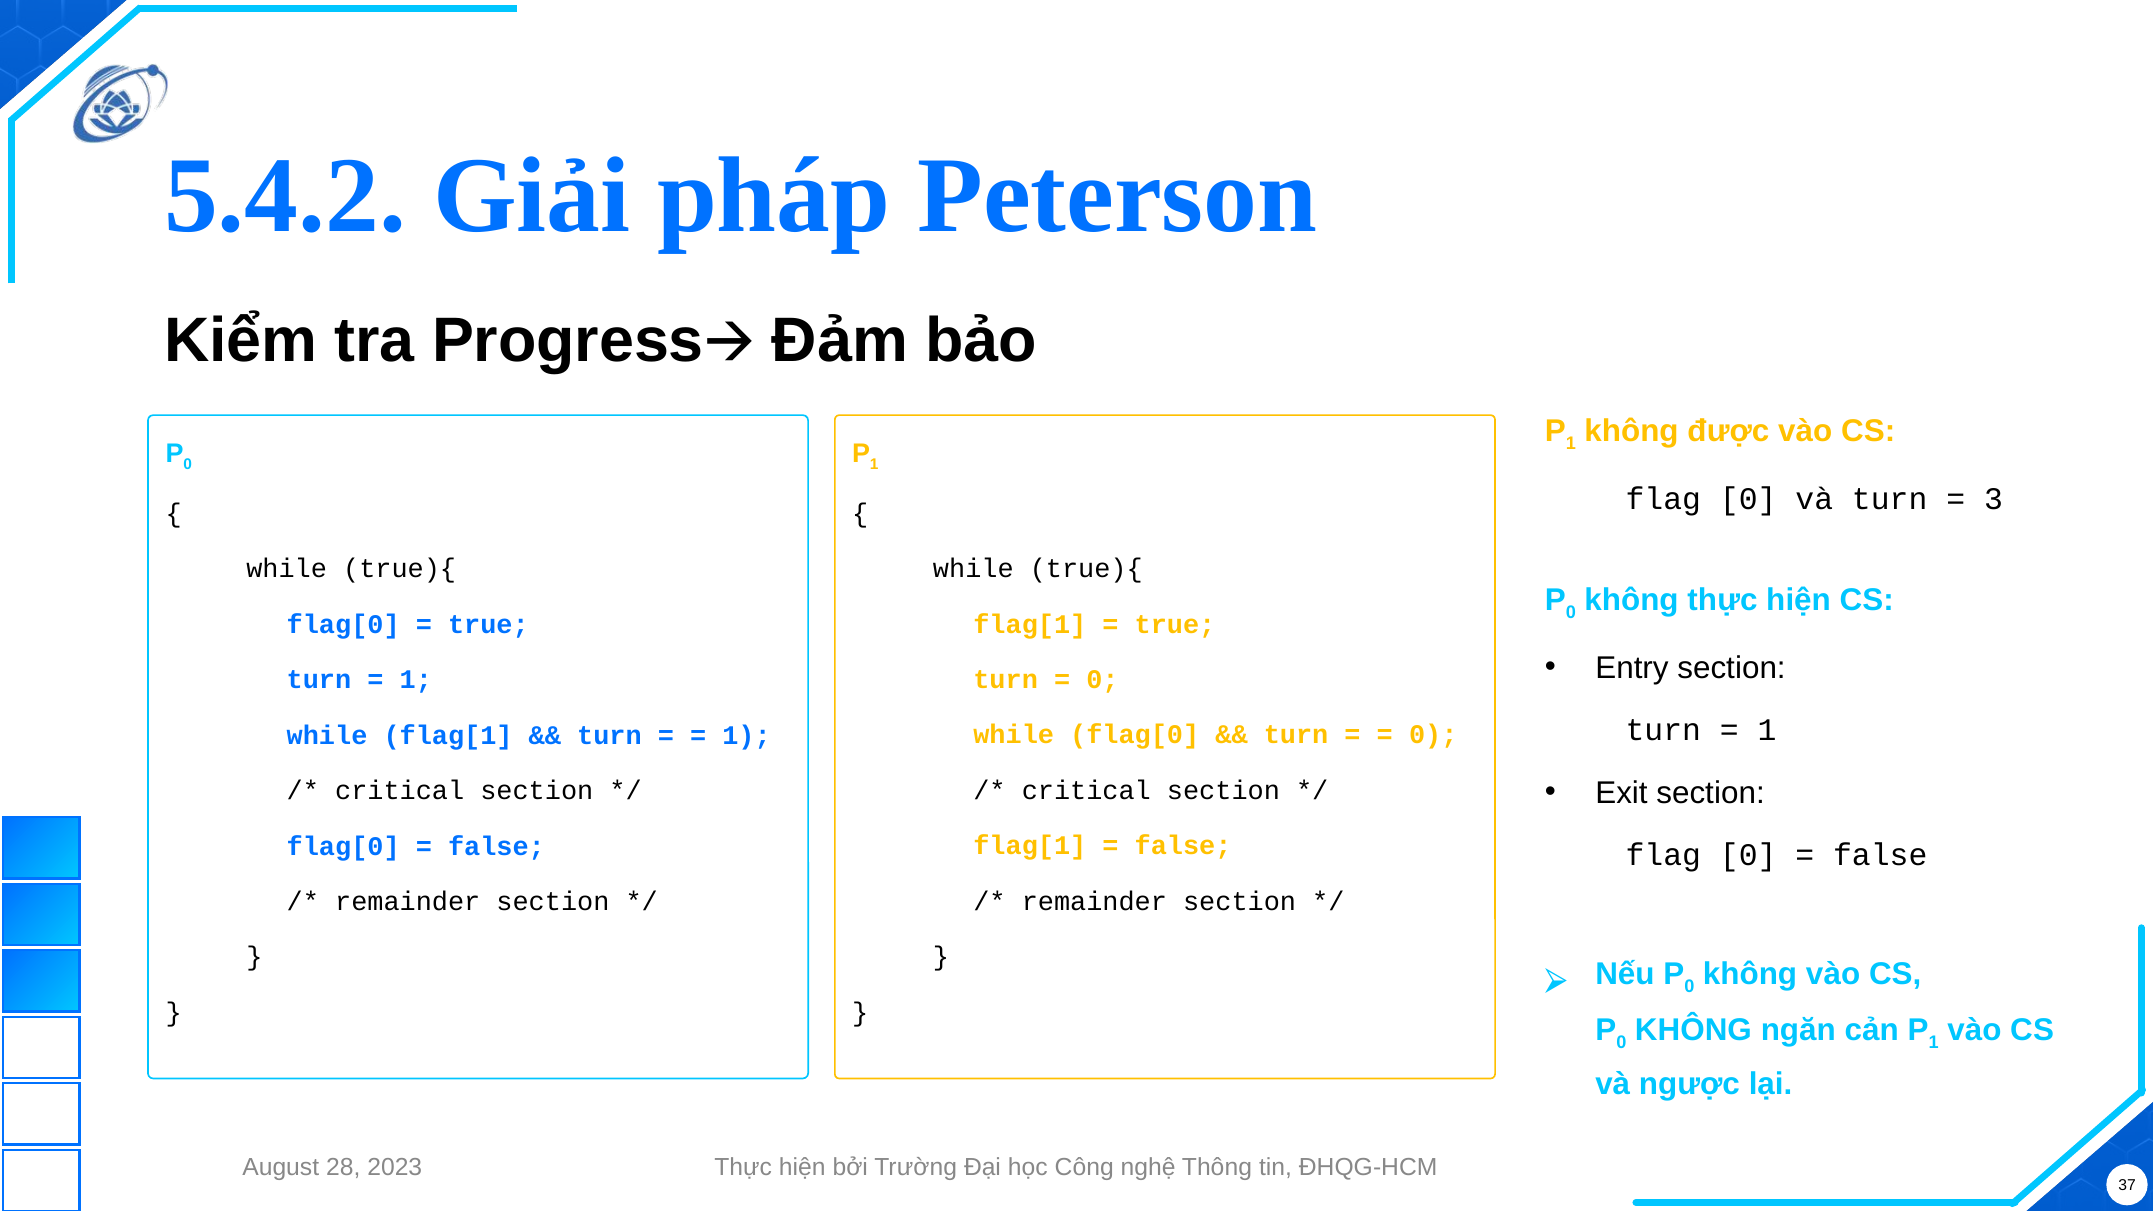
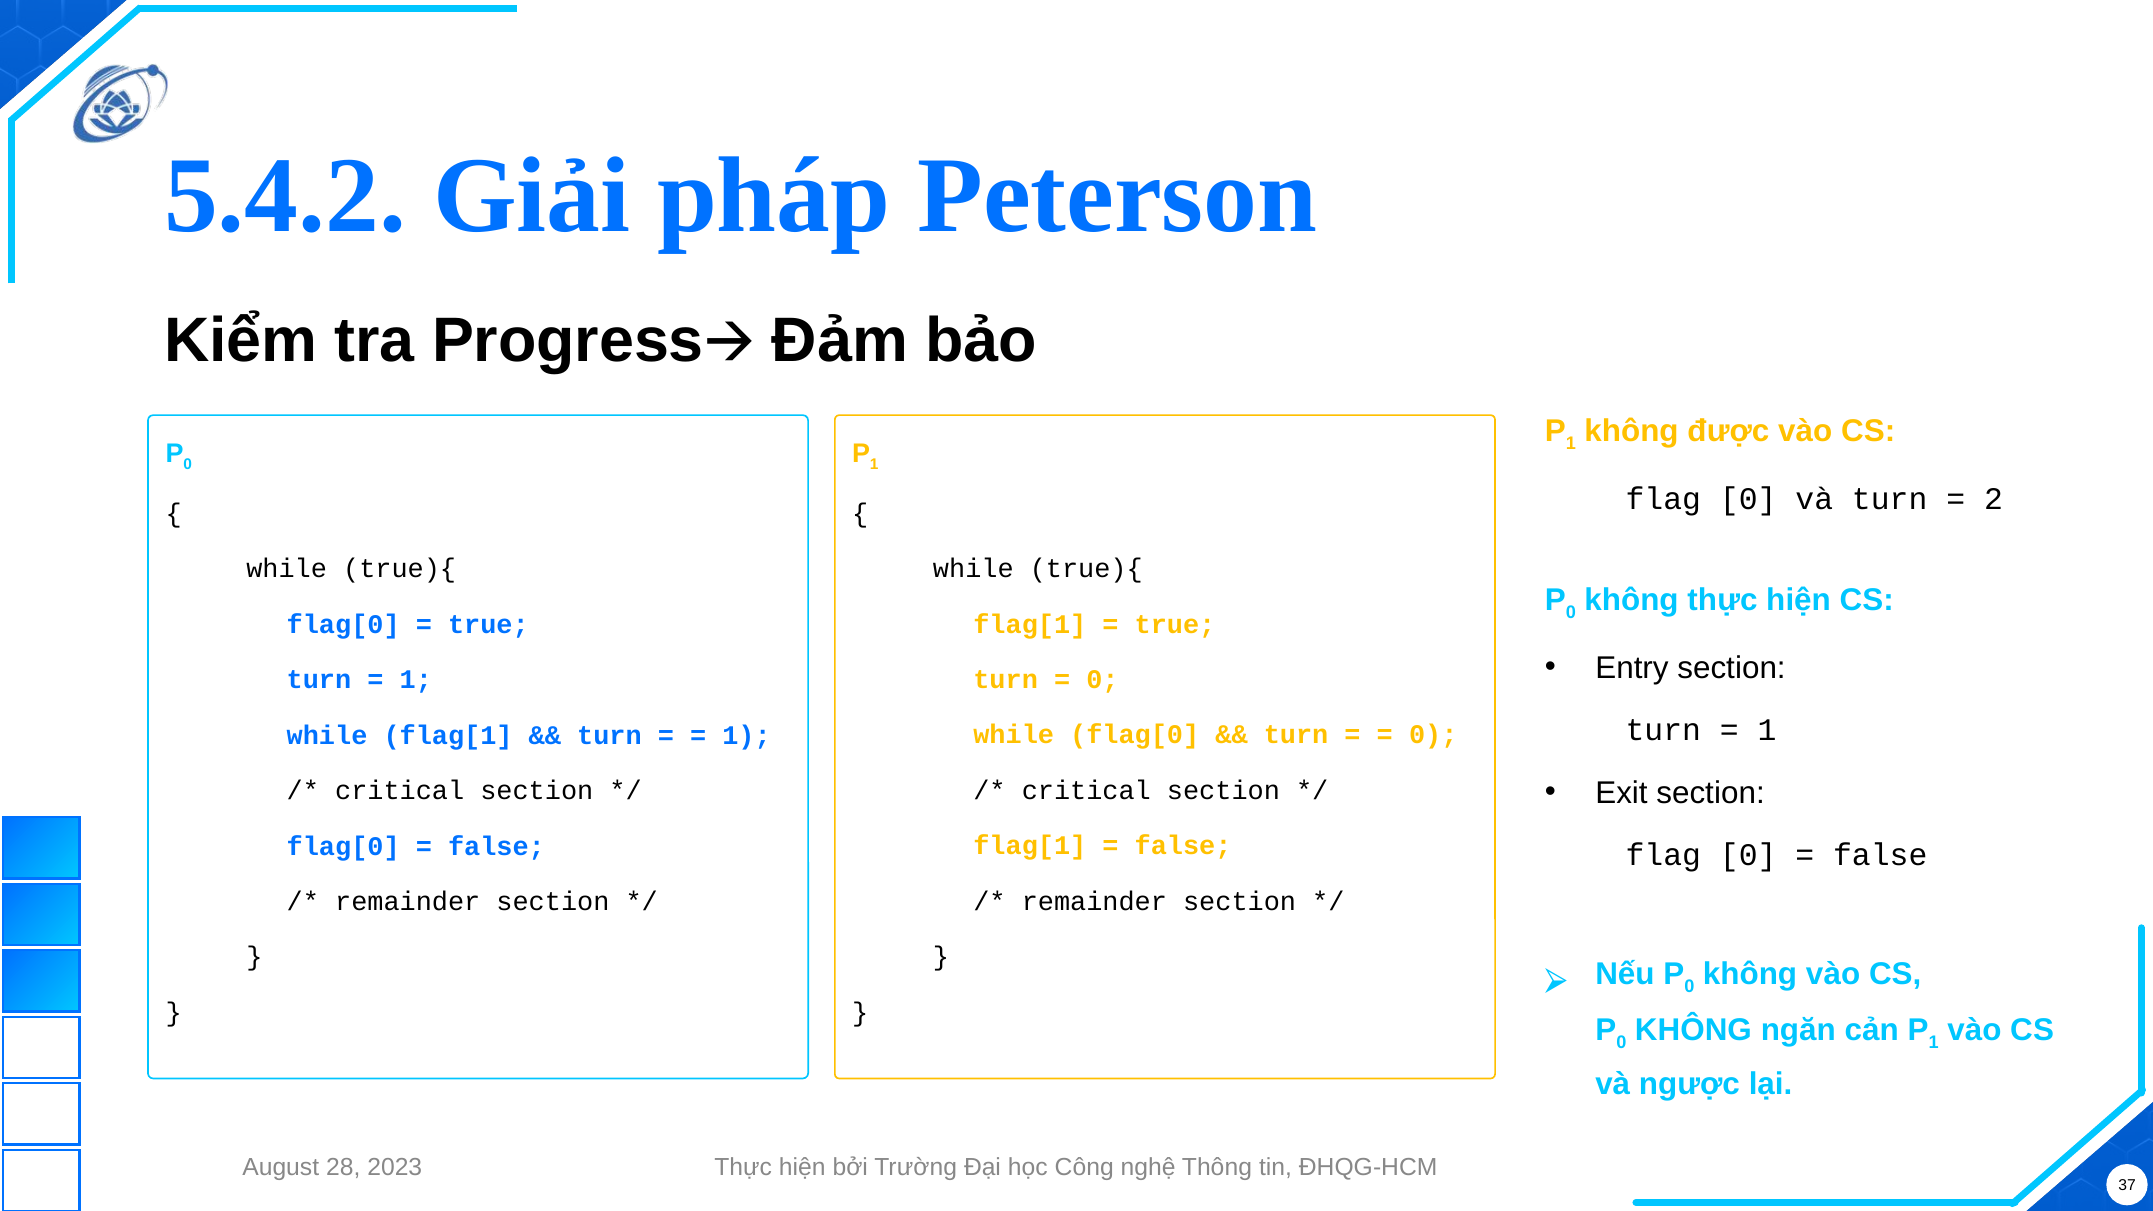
3: 3 -> 2
